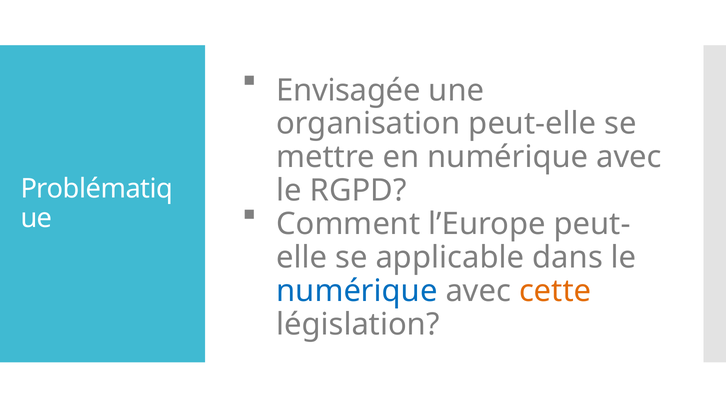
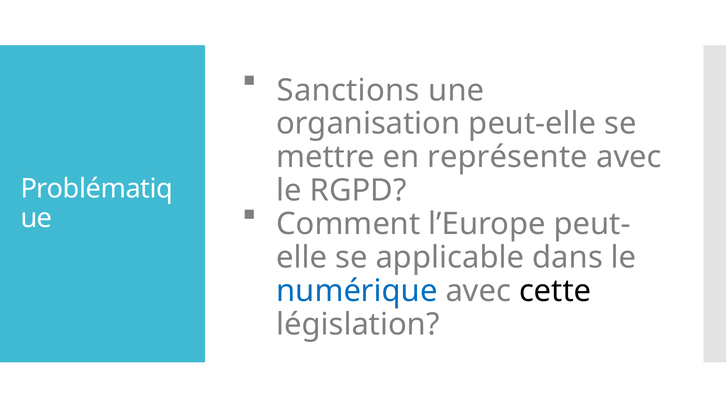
Envisagée: Envisagée -> Sanctions
en numérique: numérique -> représente
cette colour: orange -> black
